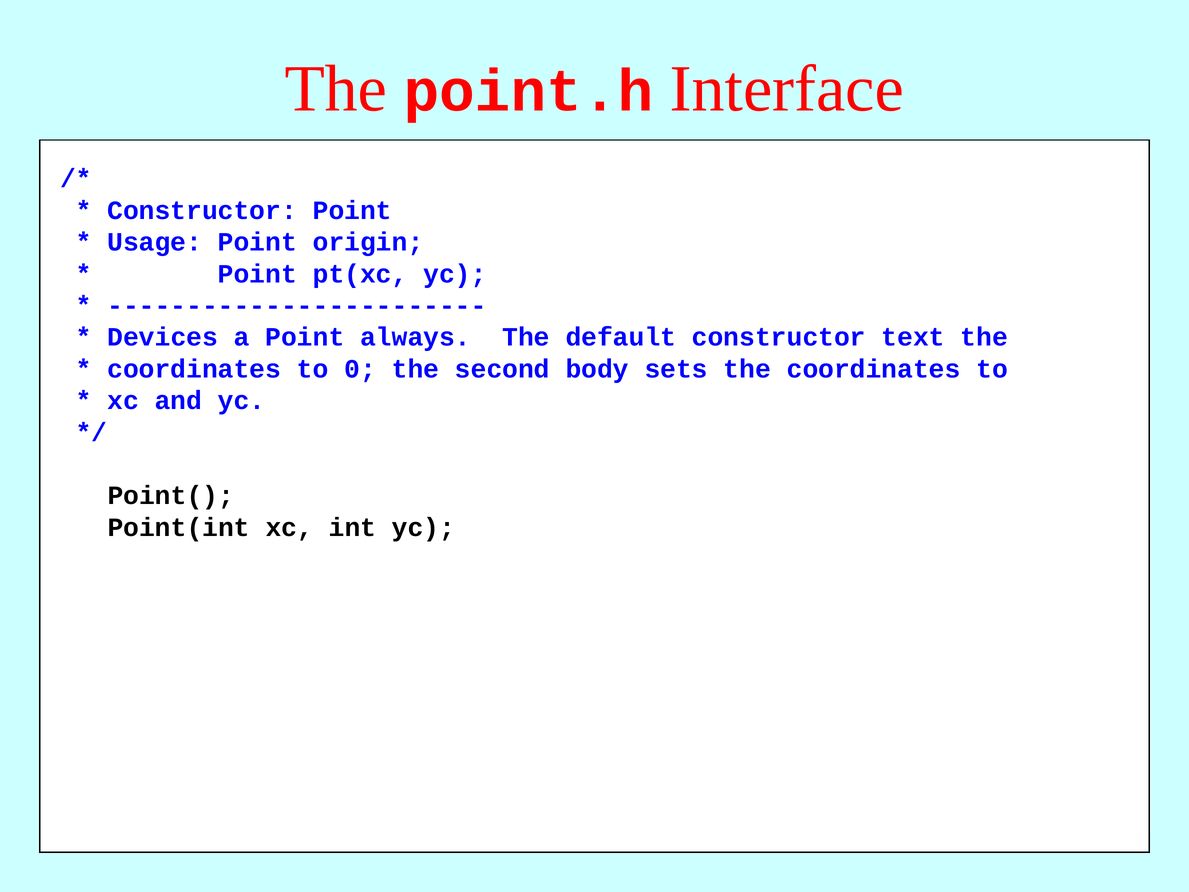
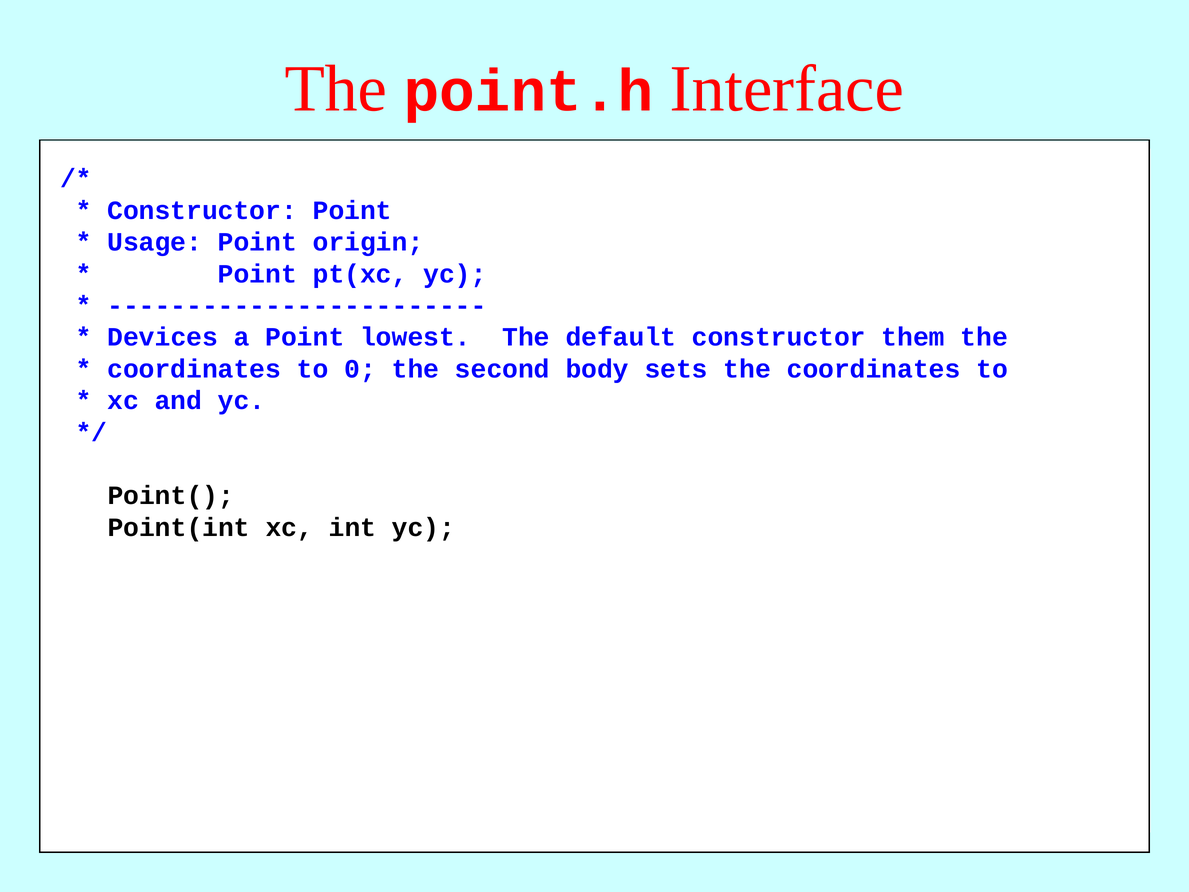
always: always -> lowest
text: text -> them
